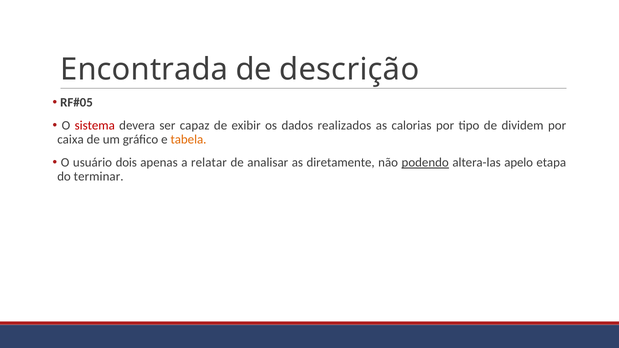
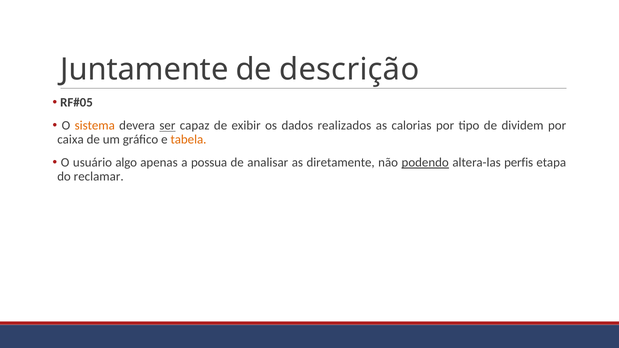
Encontrada: Encontrada -> Juntamente
sistema colour: red -> orange
ser underline: none -> present
dois: dois -> algo
relatar: relatar -> possua
apelo: apelo -> perfis
terminar: terminar -> reclamar
